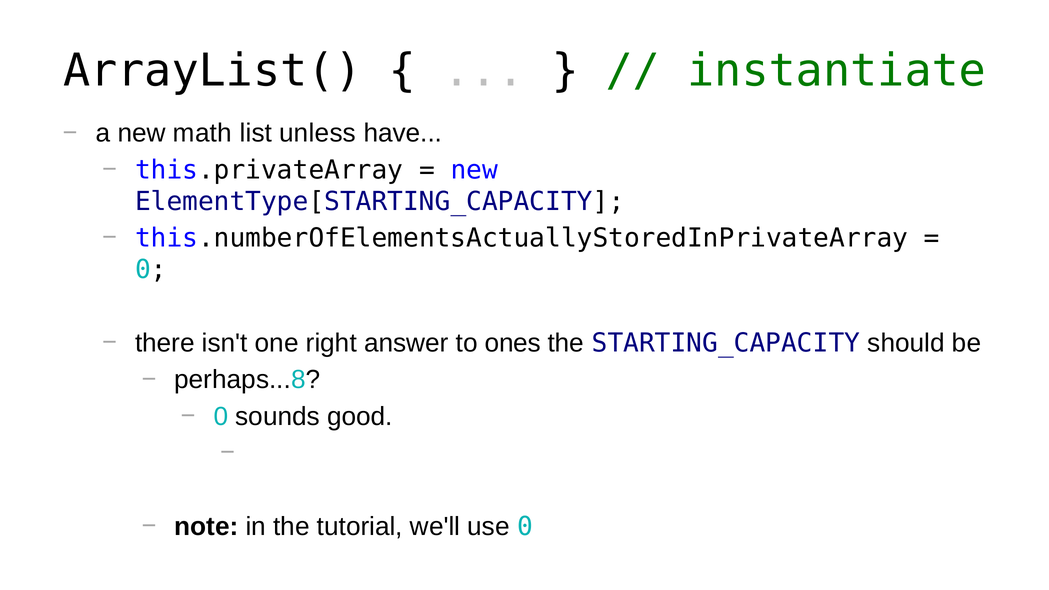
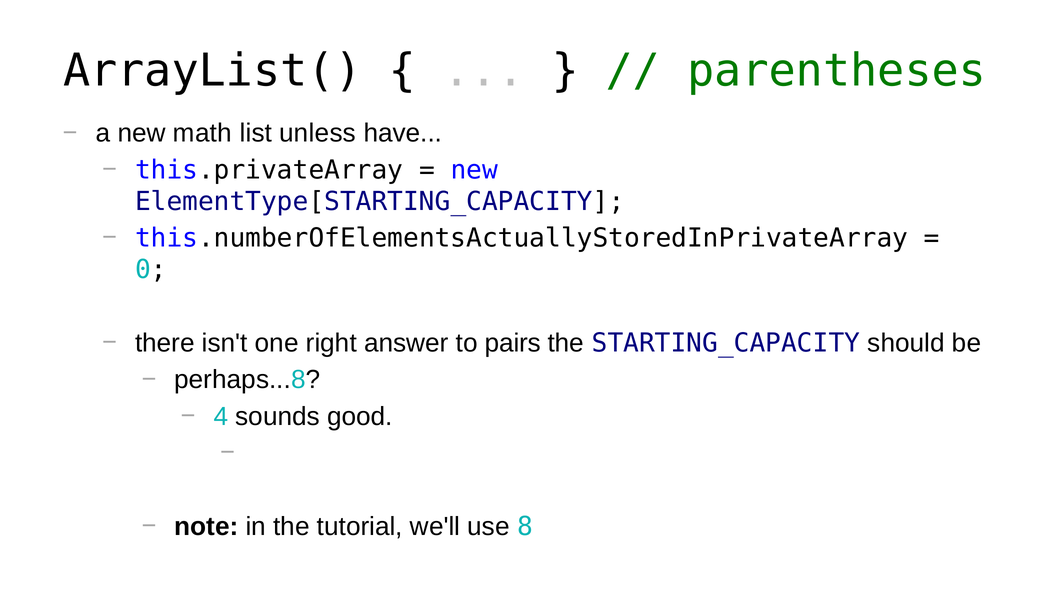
instantiate: instantiate -> parentheses
ones: ones -> pairs
0 at (221, 417): 0 -> 4
use 0: 0 -> 8
